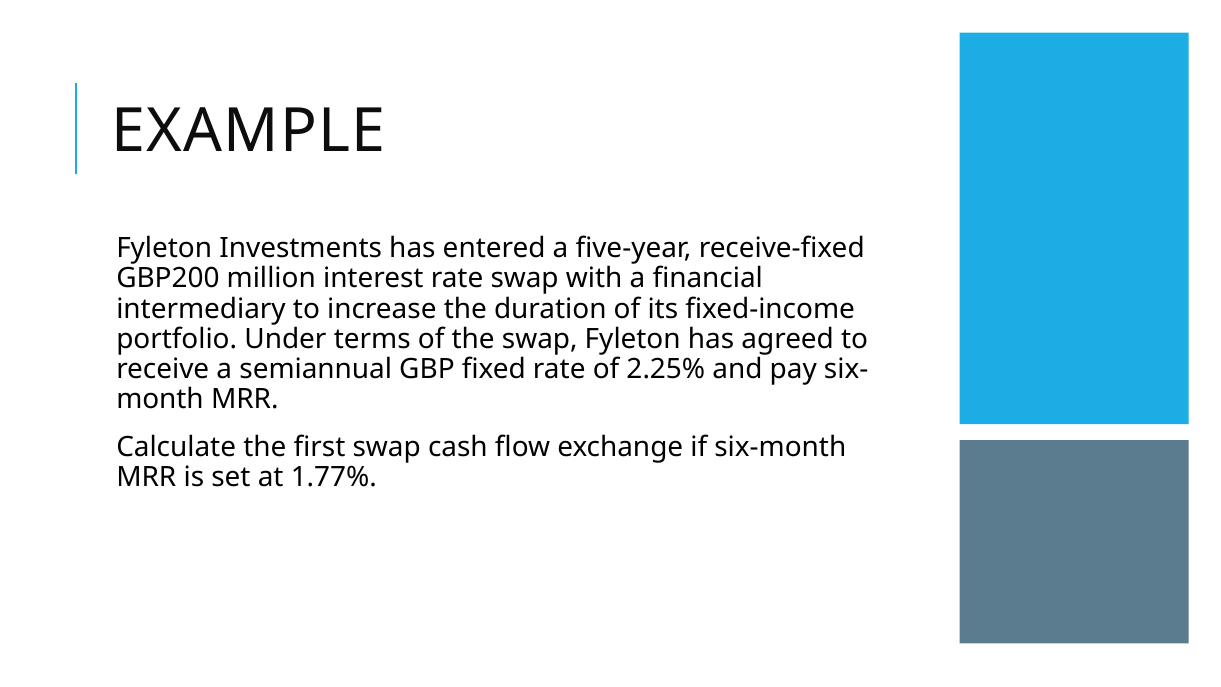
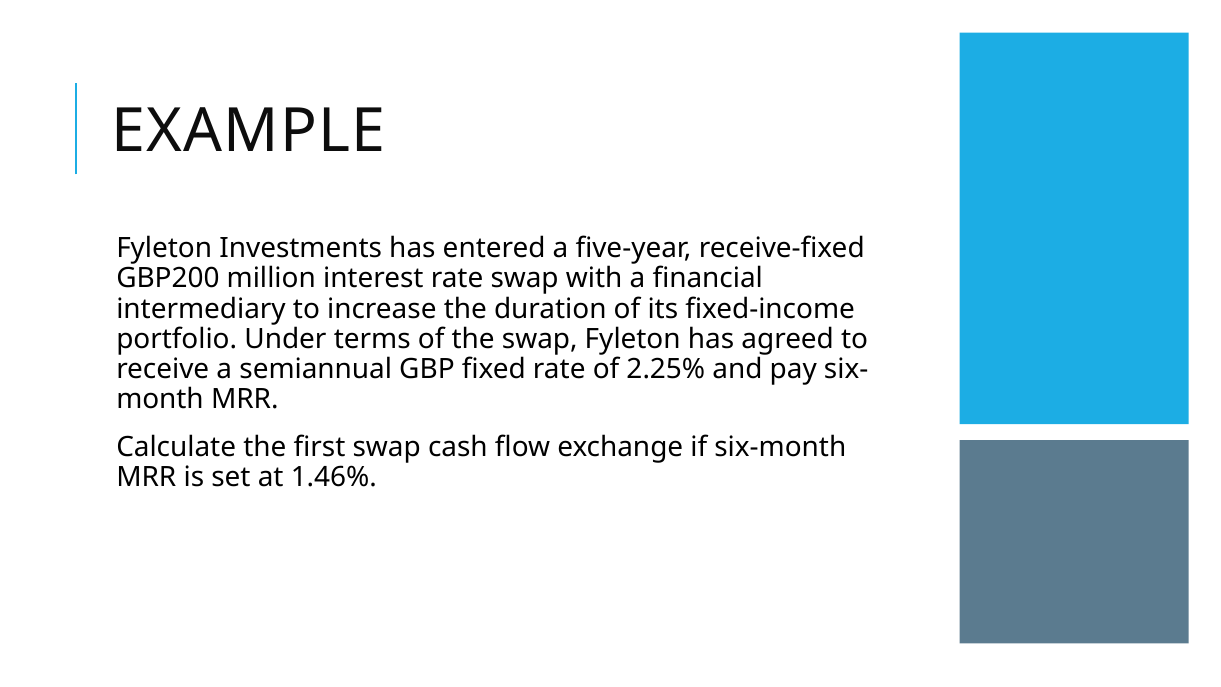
1.77%: 1.77% -> 1.46%
